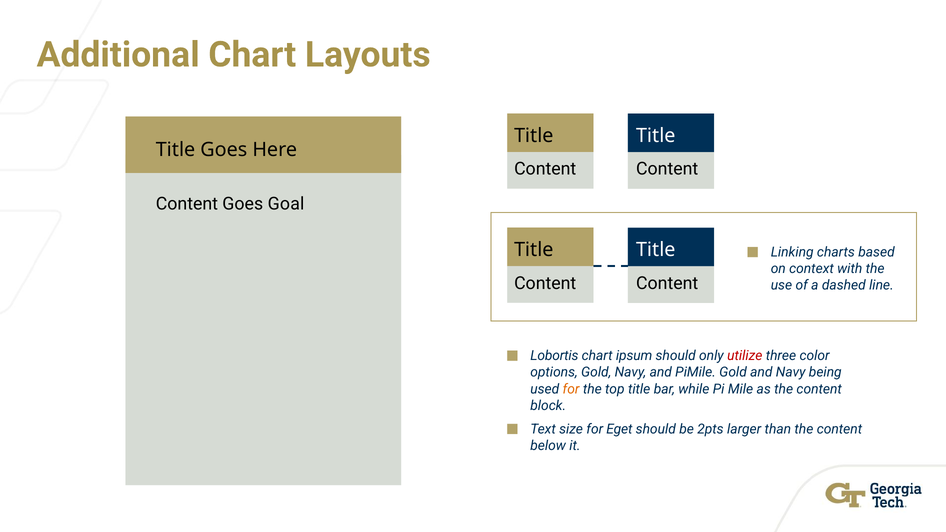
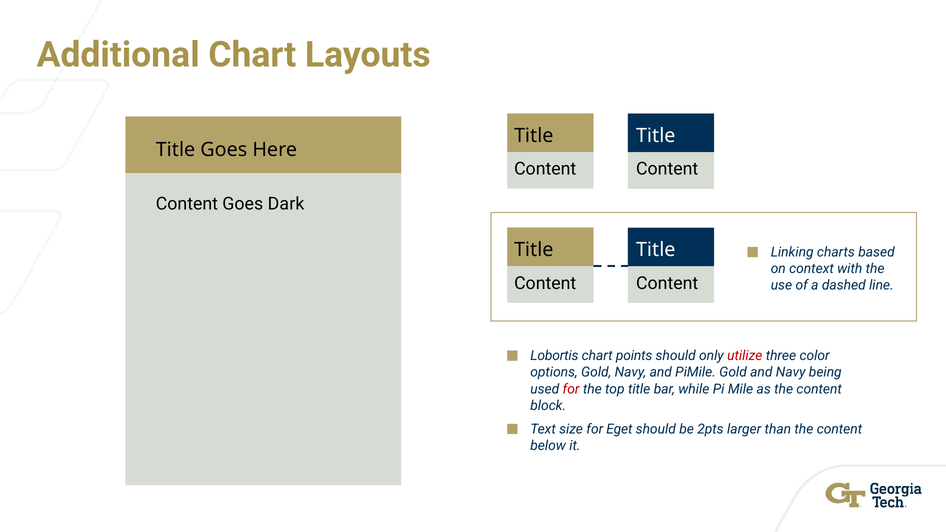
Goal: Goal -> Dark
ipsum: ipsum -> points
for at (571, 389) colour: orange -> red
